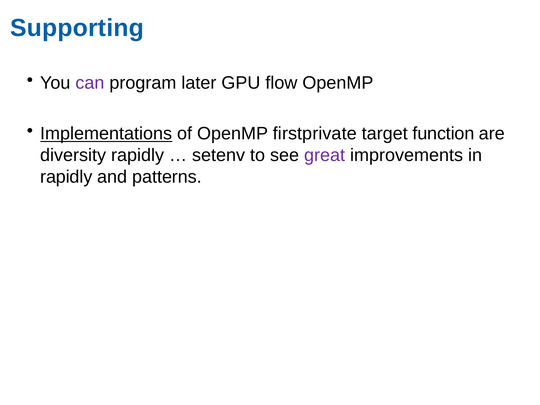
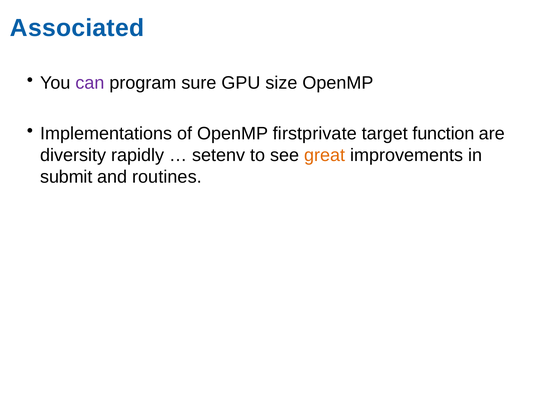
Supporting: Supporting -> Associated
later: later -> sure
flow: flow -> size
Implementations underline: present -> none
great colour: purple -> orange
rapidly at (66, 177): rapidly -> submit
patterns: patterns -> routines
